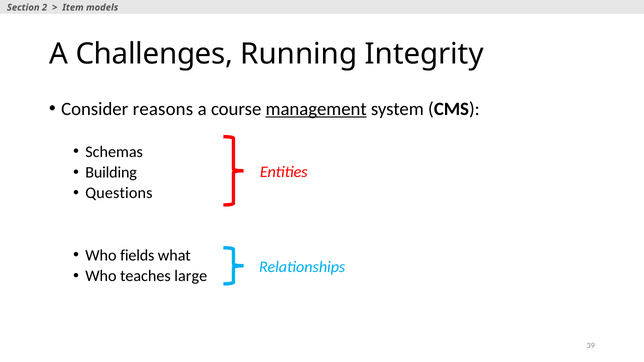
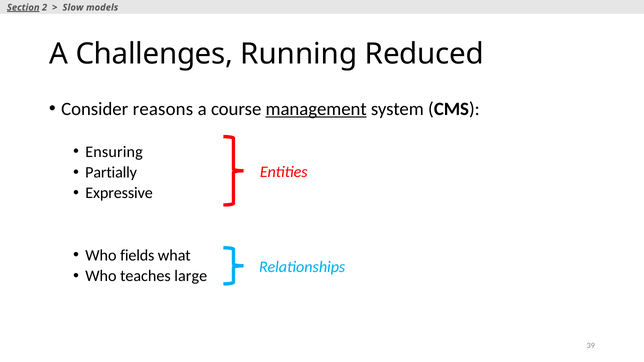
Section underline: none -> present
Item: Item -> Slow
Integrity: Integrity -> Reduced
Schemas: Schemas -> Ensuring
Building: Building -> Partially
Questions: Questions -> Expressive
